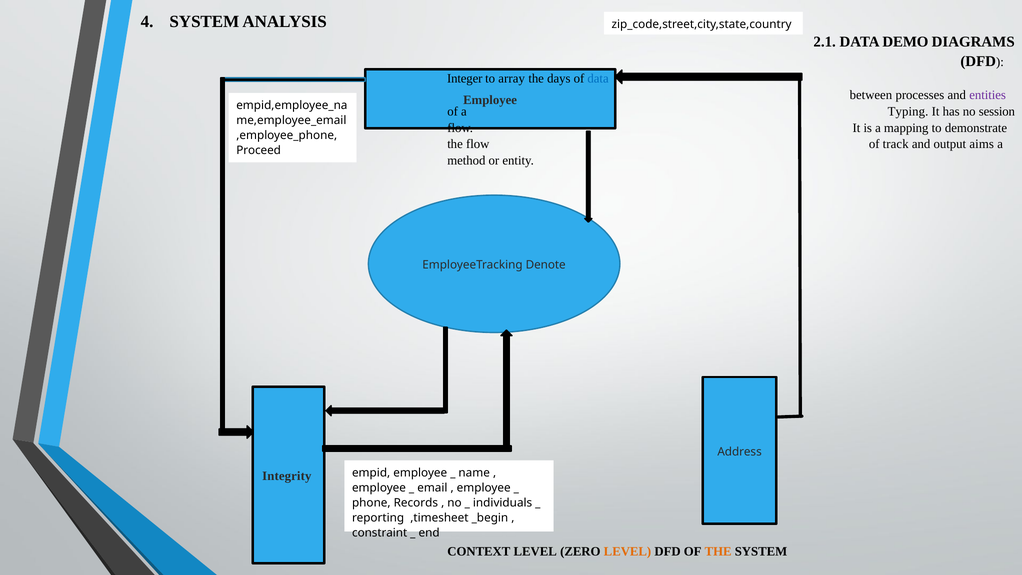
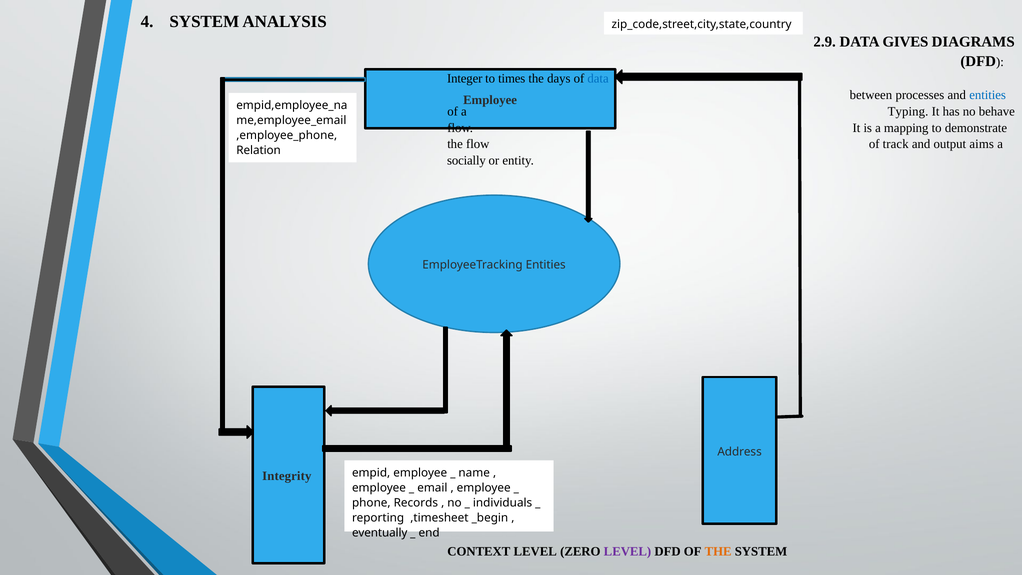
2.1: 2.1 -> 2.9
DEMO: DEMO -> GIVES
array: array -> times
entities at (988, 95) colour: purple -> blue
session: session -> behave
Proceed: Proceed -> Relation
method: method -> socially
EmployeeTracking Denote: Denote -> Entities
constraint: constraint -> eventually
LEVEL at (627, 551) colour: orange -> purple
